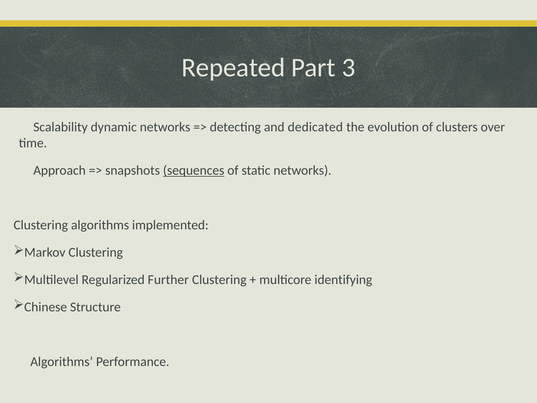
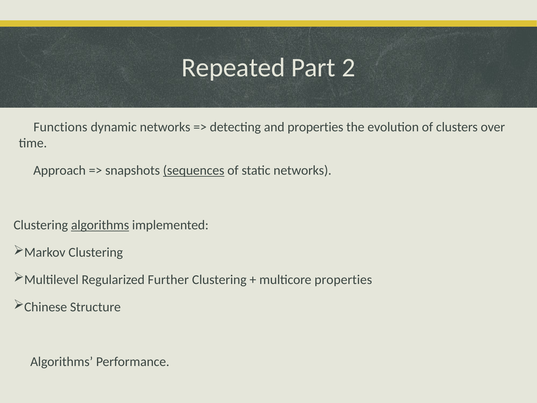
3: 3 -> 2
Scalability: Scalability -> Functions
and dedicated: dedicated -> properties
algorithms underline: none -> present
multicore identifying: identifying -> properties
